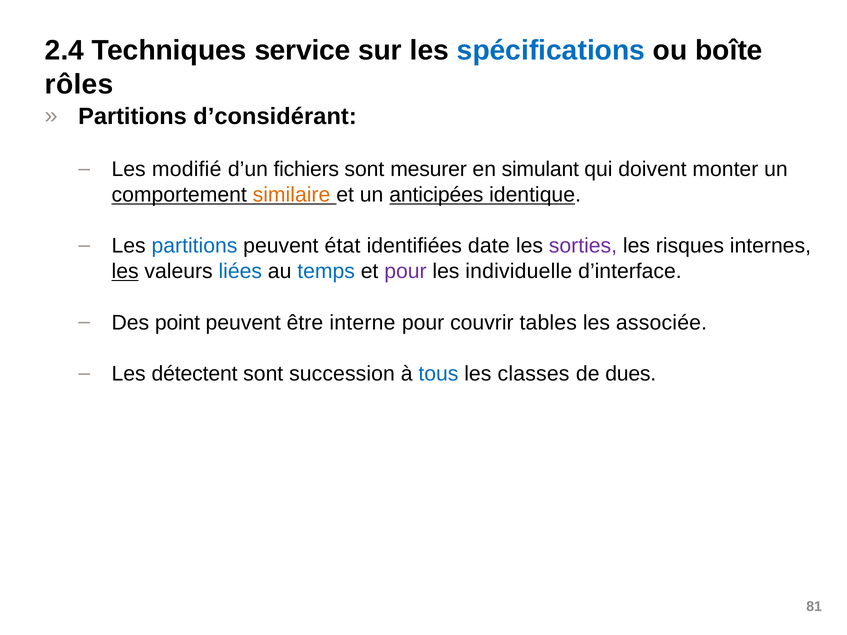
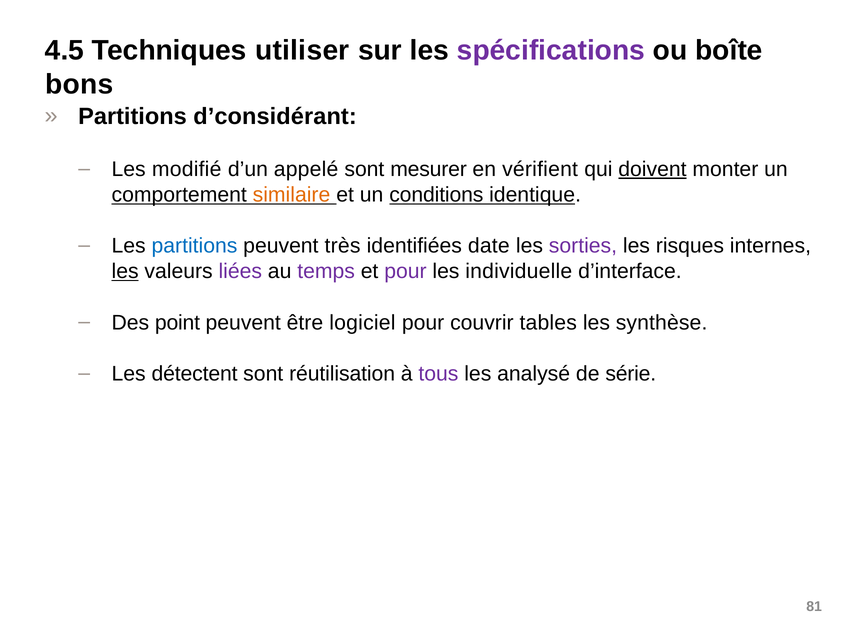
2.4: 2.4 -> 4.5
service: service -> utiliser
spécifications colour: blue -> purple
rôles: rôles -> bons
fichiers: fichiers -> appelé
simulant: simulant -> vérifient
doivent underline: none -> present
anticipées: anticipées -> conditions
état: état -> très
liées colour: blue -> purple
temps colour: blue -> purple
interne: interne -> logiciel
associée: associée -> synthèse
succession: succession -> réutilisation
tous colour: blue -> purple
classes: classes -> analysé
dues: dues -> série
